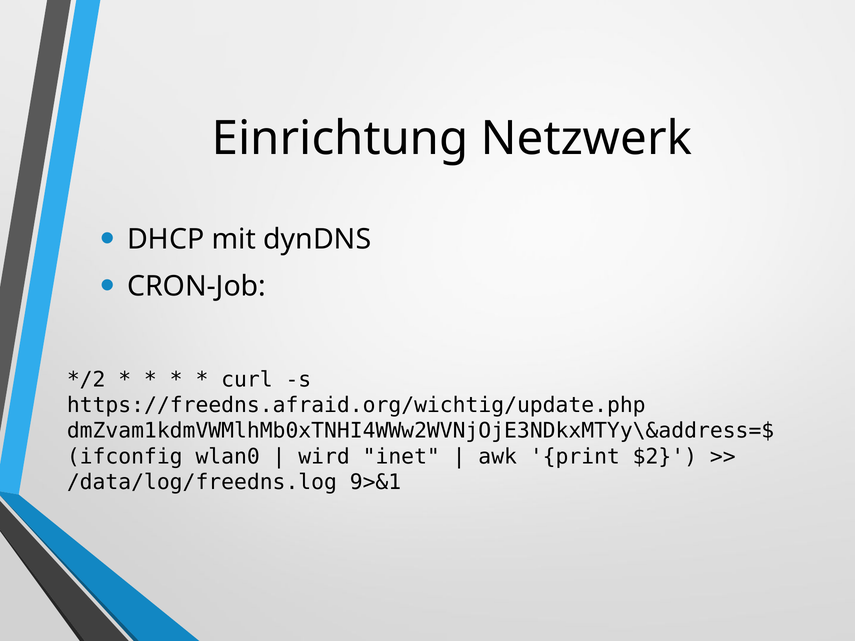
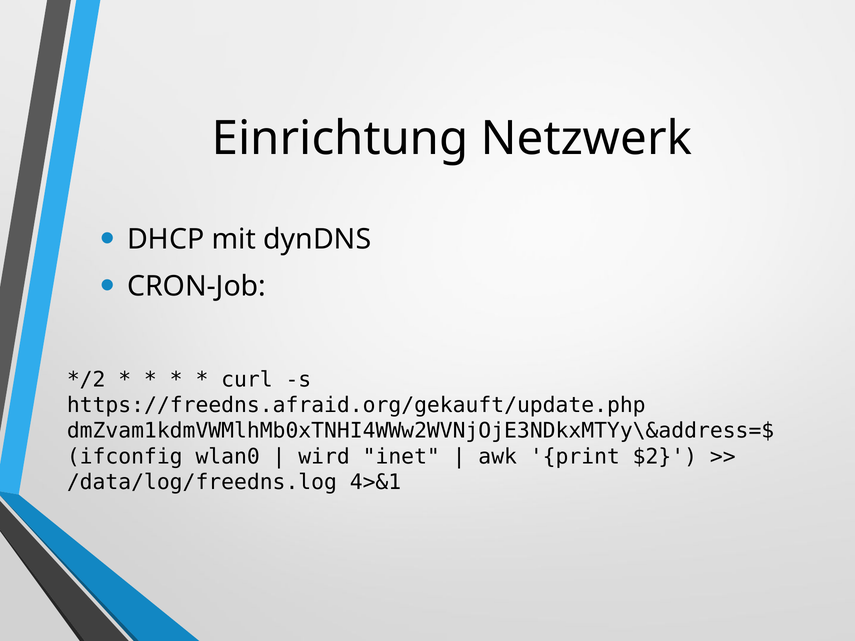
https://freedns.afraid.org/wichtig/update.php: https://freedns.afraid.org/wichtig/update.php -> https://freedns.afraid.org/gekauft/update.php
9>&1: 9>&1 -> 4>&1
